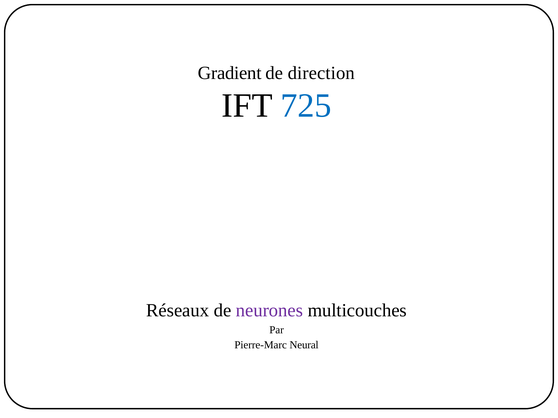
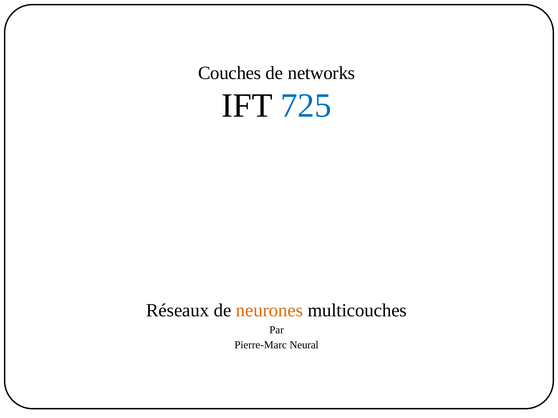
Gradient: Gradient -> Couches
direction: direction -> networks
neurones colour: purple -> orange
